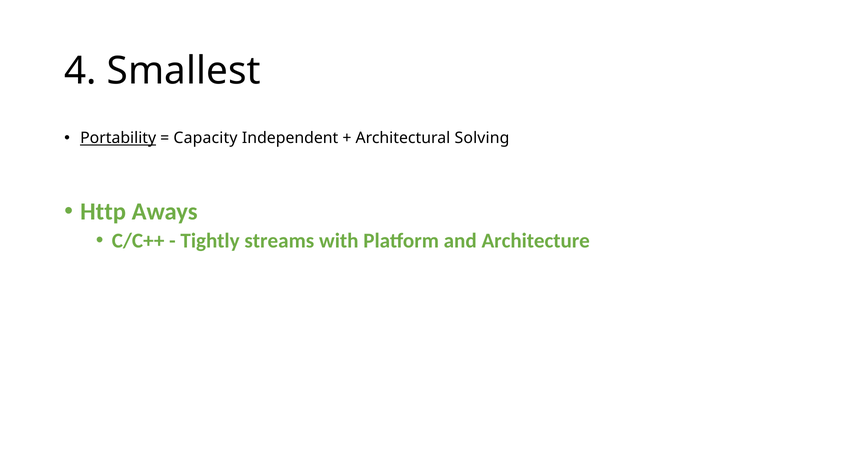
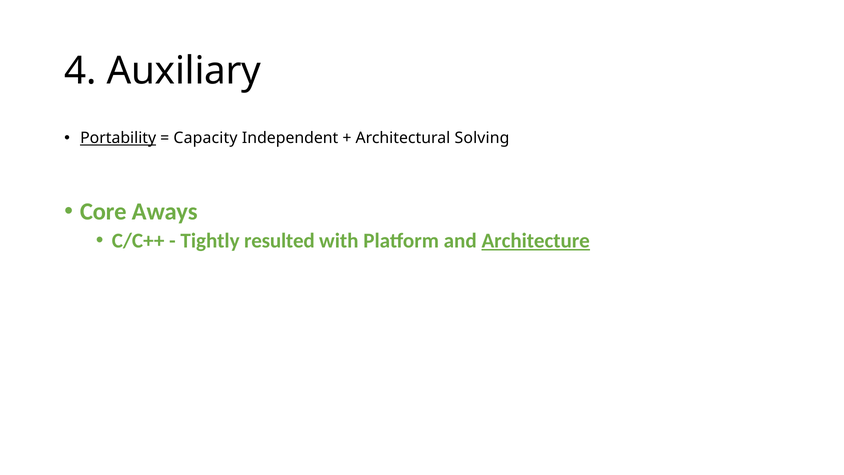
Smallest: Smallest -> Auxiliary
Http: Http -> Core
streams: streams -> resulted
Architecture underline: none -> present
